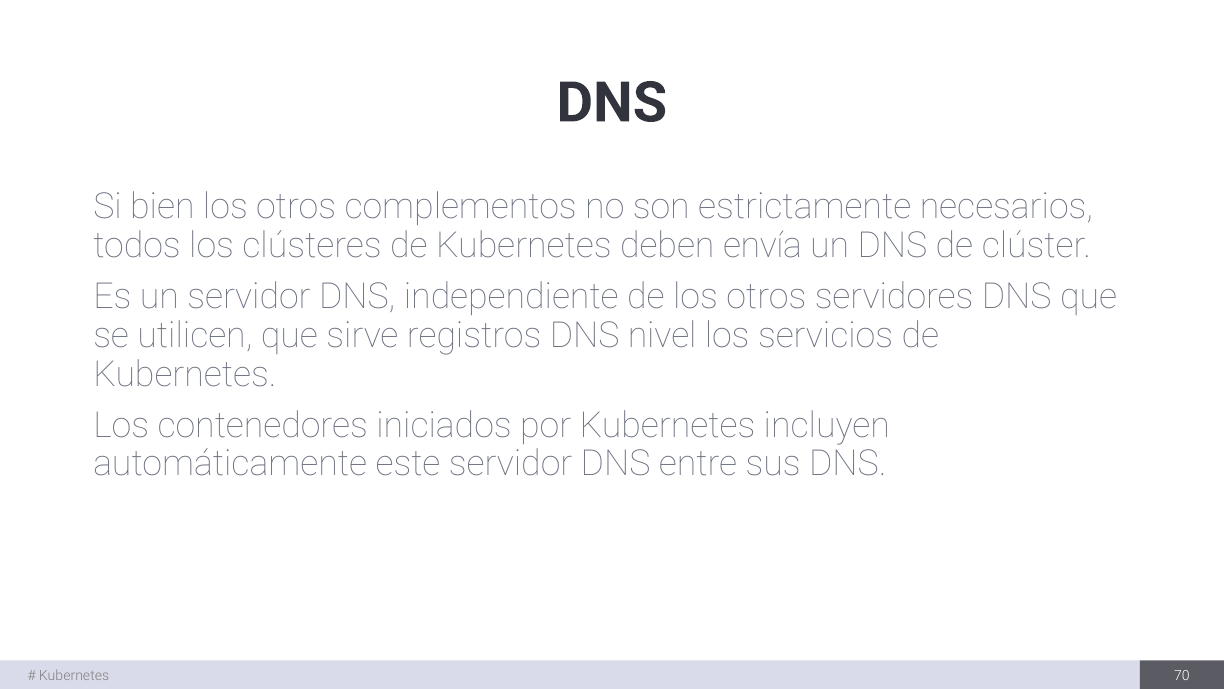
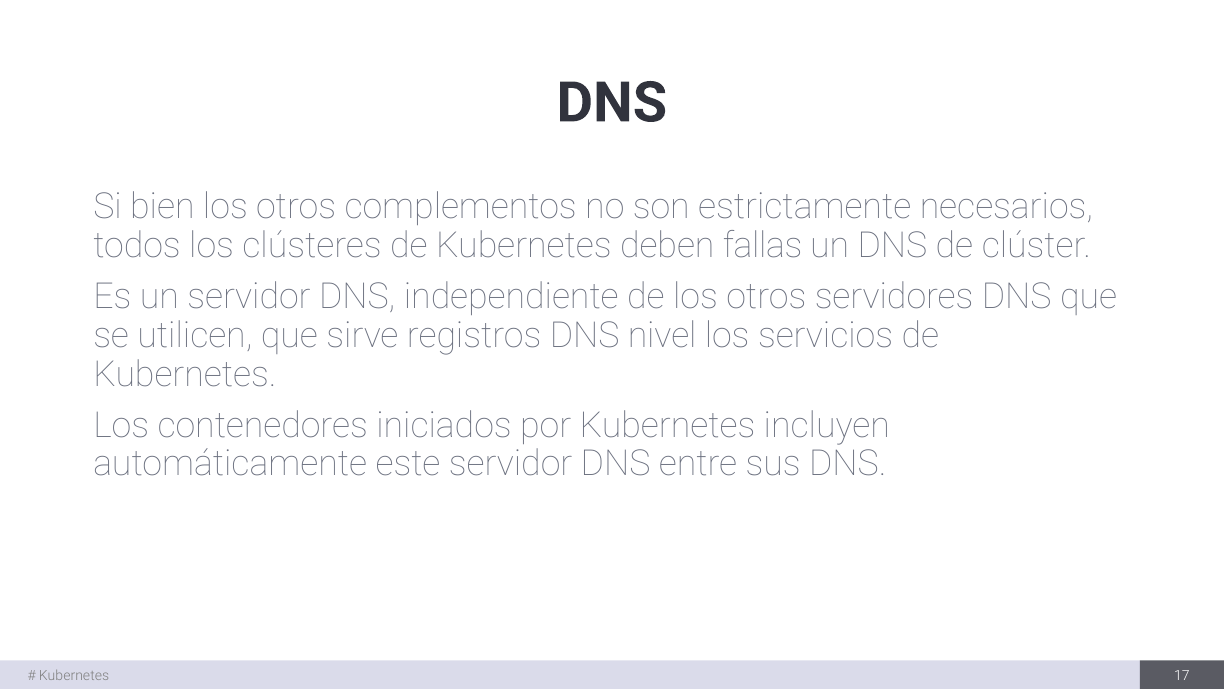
envía: envía -> fallas
70: 70 -> 17
